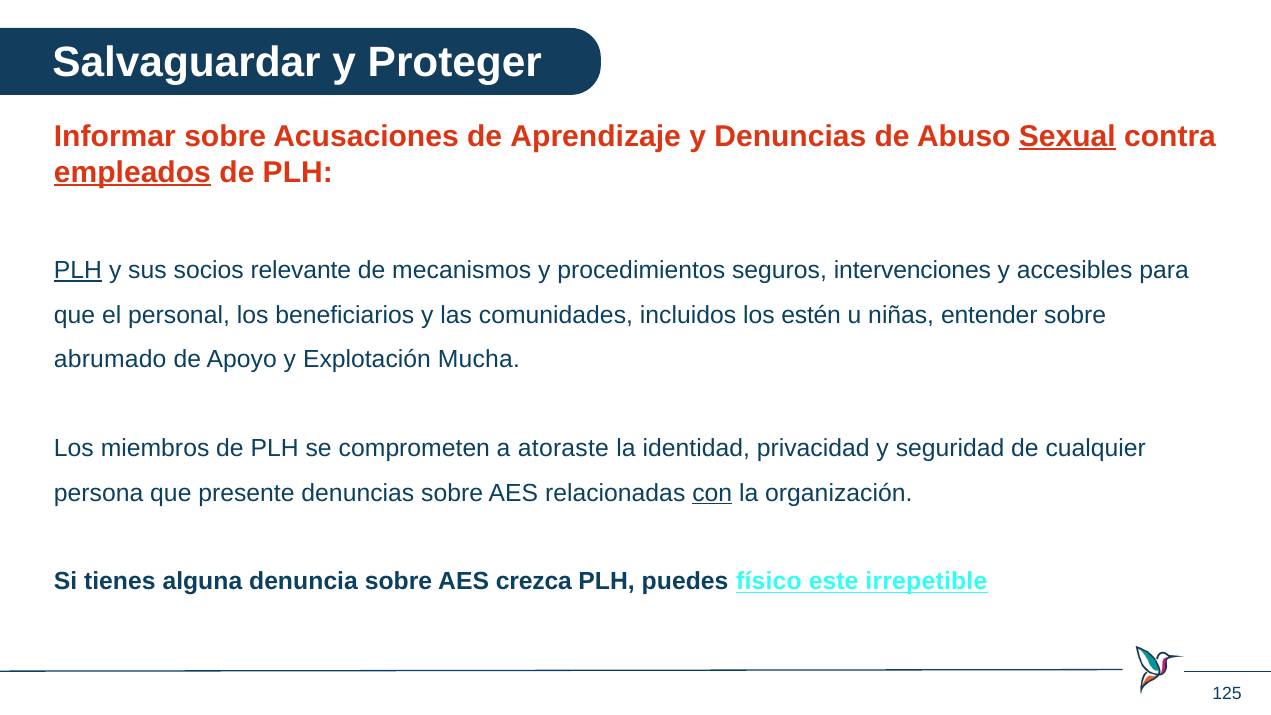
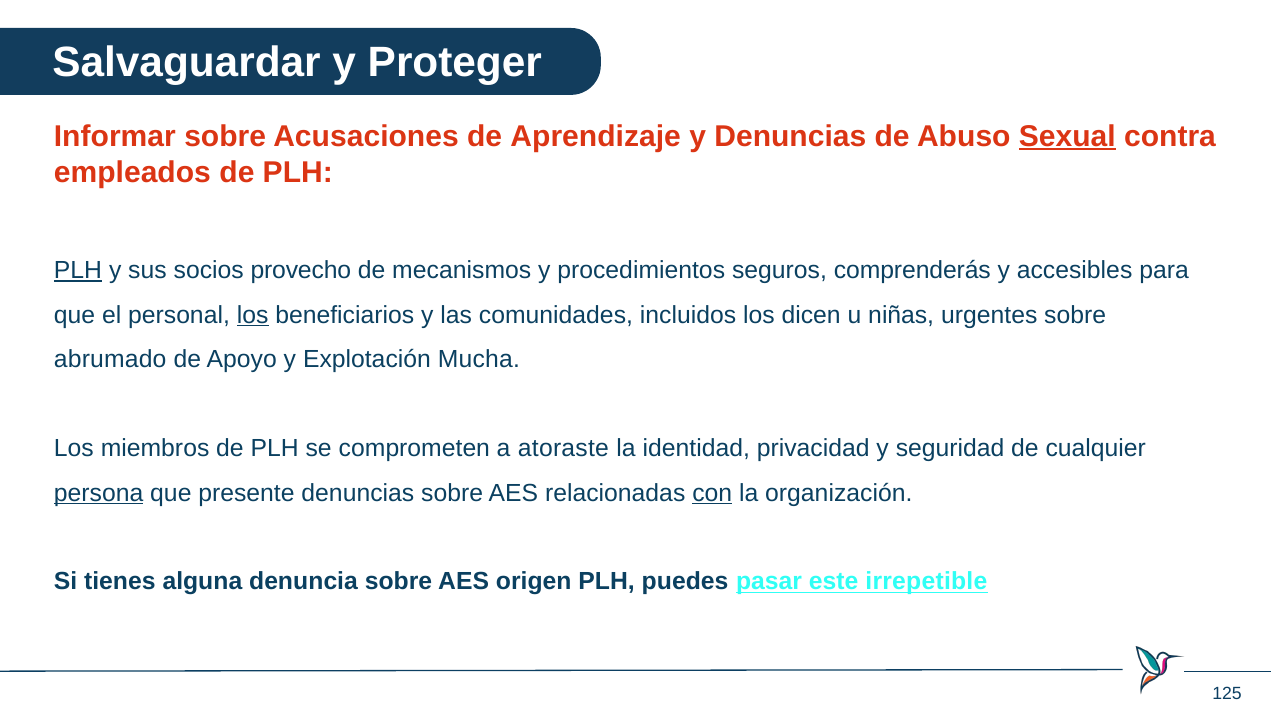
empleados underline: present -> none
relevante: relevante -> provecho
intervenciones: intervenciones -> comprenderás
los at (253, 315) underline: none -> present
estén: estén -> dicen
entender: entender -> urgentes
persona underline: none -> present
crezca: crezca -> origen
físico: físico -> pasar
